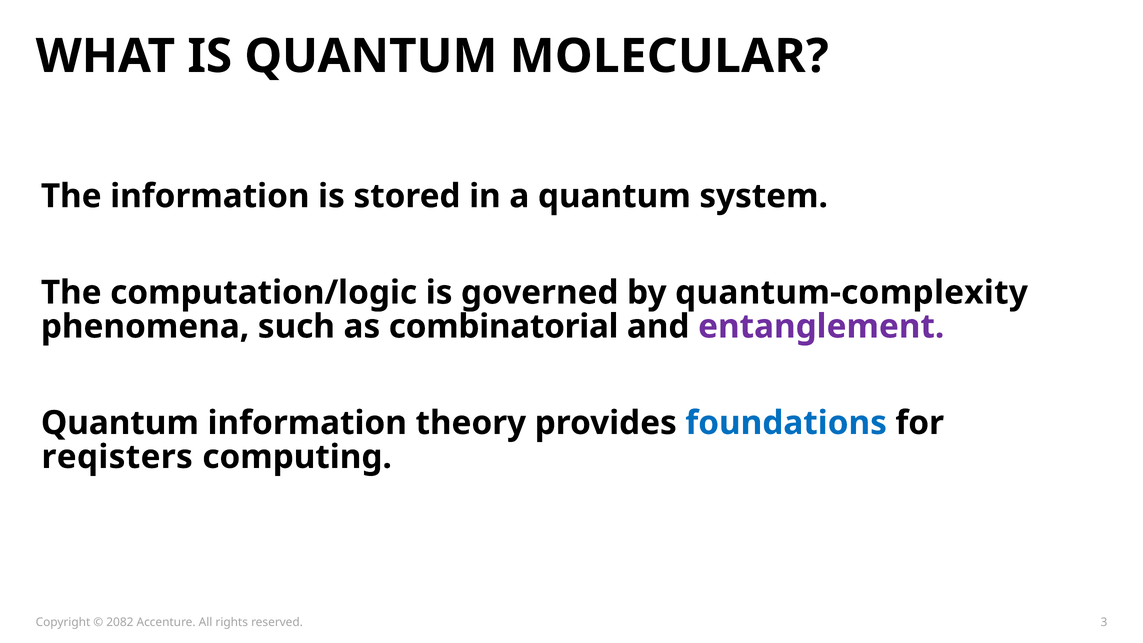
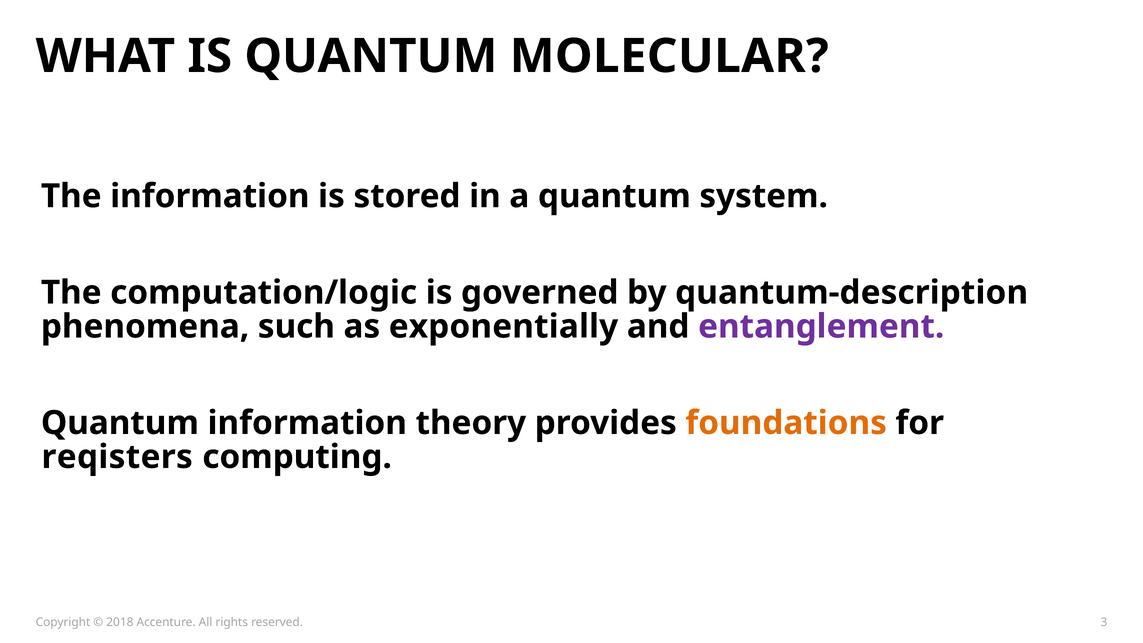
quantum-complexity: quantum-complexity -> quantum-description
combinatorial: combinatorial -> exponentially
foundations colour: blue -> orange
2082: 2082 -> 2018
